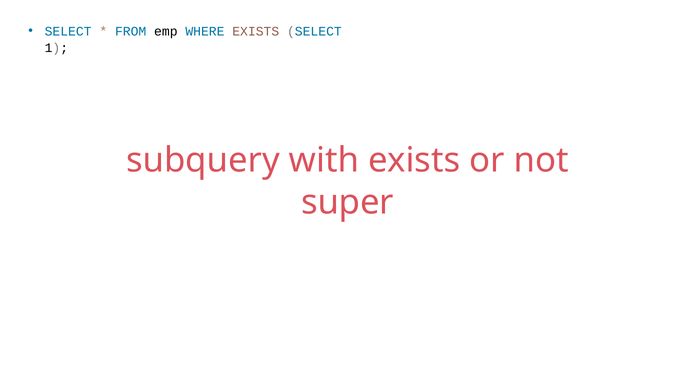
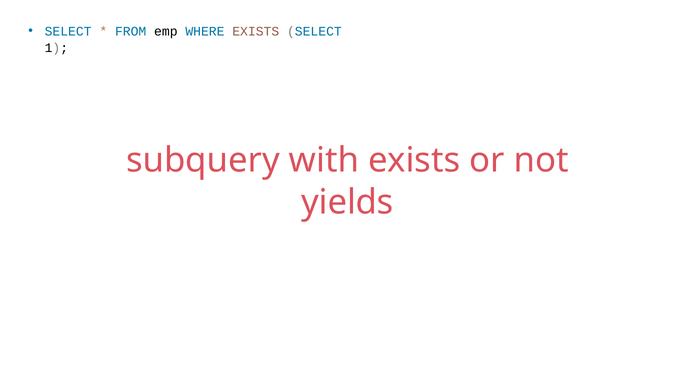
super: super -> yields
